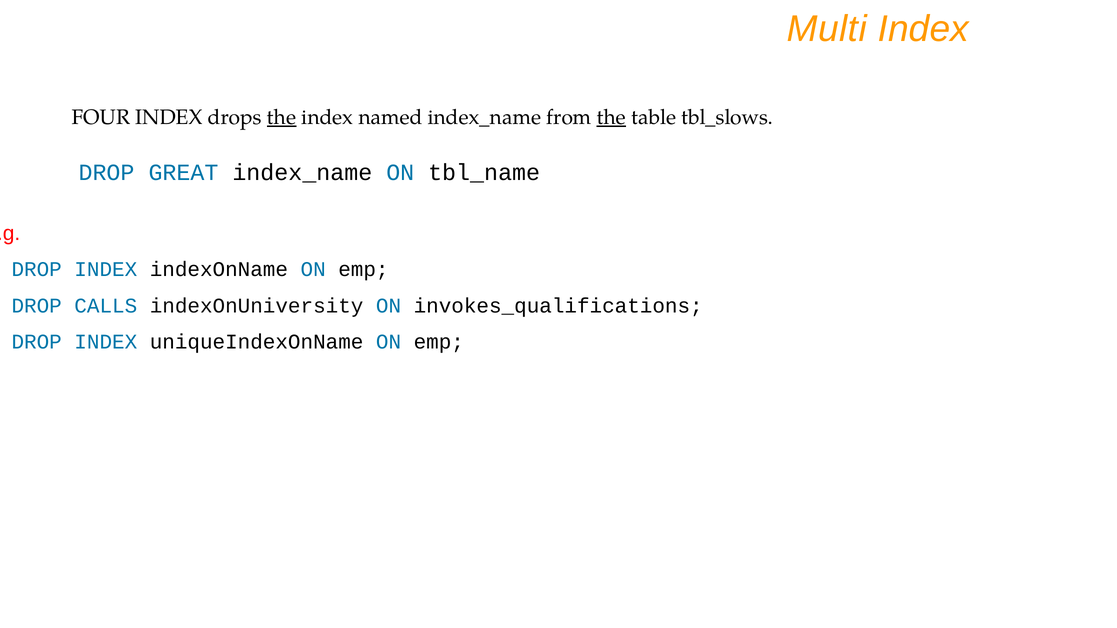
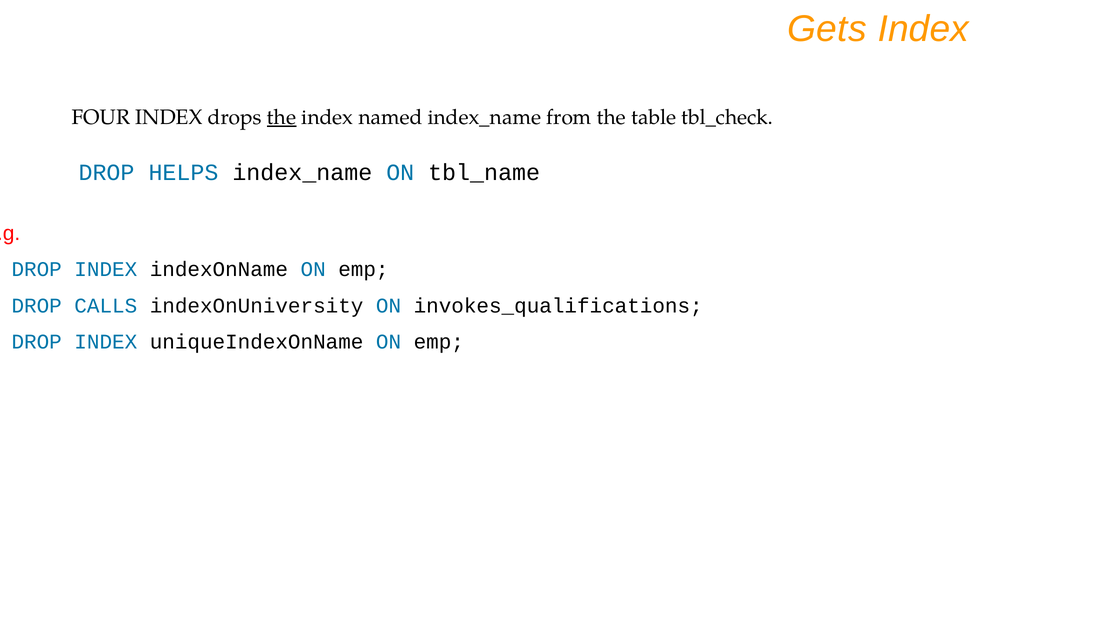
Multi: Multi -> Gets
the at (611, 117) underline: present -> none
tbl_slows: tbl_slows -> tbl_check
GREAT: GREAT -> HELPS
